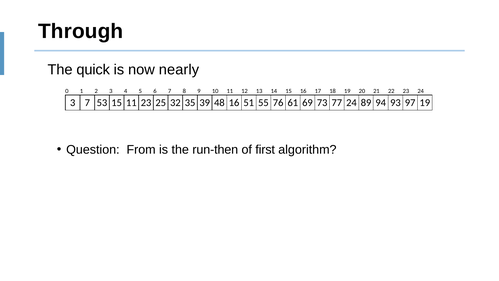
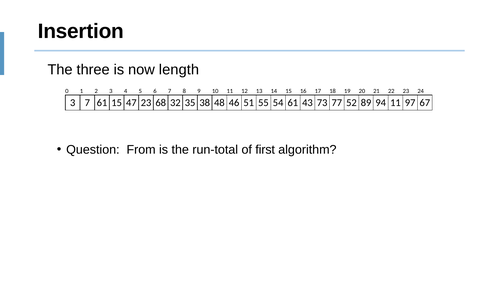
Through: Through -> Insertion
quick: quick -> three
nearly: nearly -> length
7 53: 53 -> 61
15 11: 11 -> 47
25: 25 -> 68
39: 39 -> 38
48 16: 16 -> 46
76: 76 -> 54
69: 69 -> 43
77 24: 24 -> 52
94 93: 93 -> 11
97 19: 19 -> 67
run-then: run-then -> run-total
